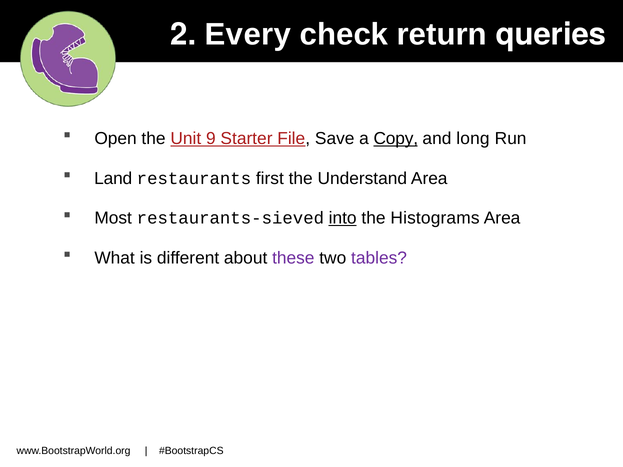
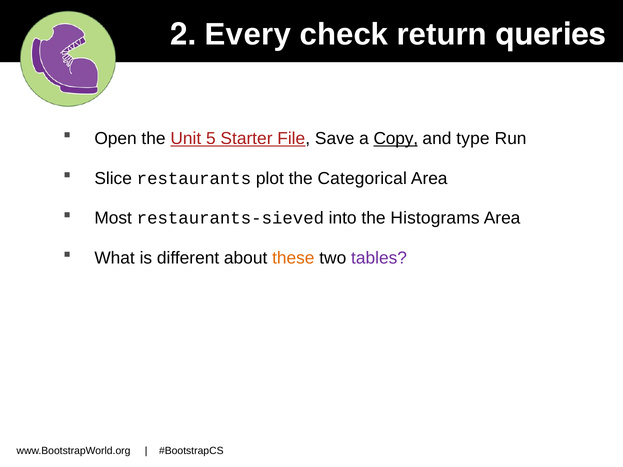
9: 9 -> 5
long: long -> type
Land: Land -> Slice
first: first -> plot
Understand: Understand -> Categorical
into underline: present -> none
these colour: purple -> orange
